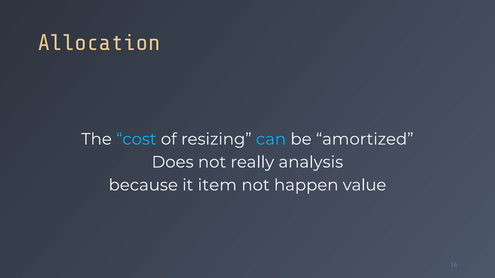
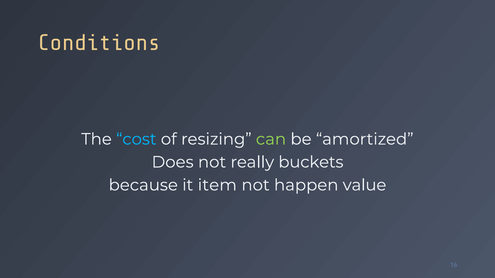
Allocation: Allocation -> Conditions
can colour: light blue -> light green
analysis: analysis -> buckets
